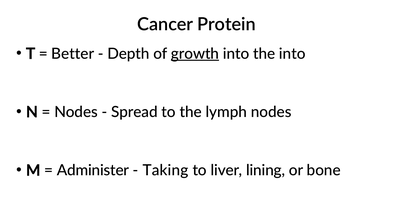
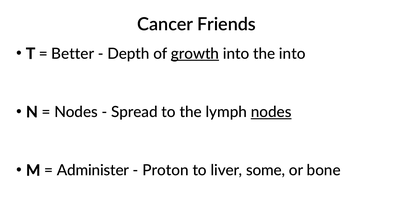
Protein: Protein -> Friends
nodes at (271, 112) underline: none -> present
Taking: Taking -> Proton
lining: lining -> some
